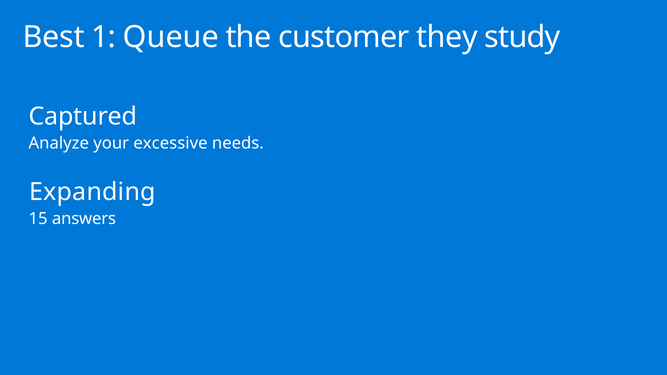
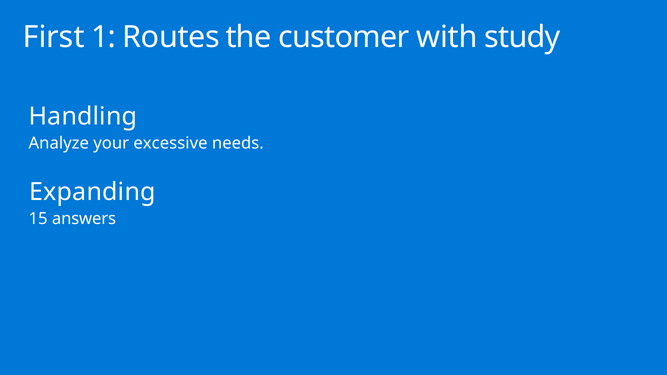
Best: Best -> First
Queue: Queue -> Routes
they: they -> with
Captured: Captured -> Handling
